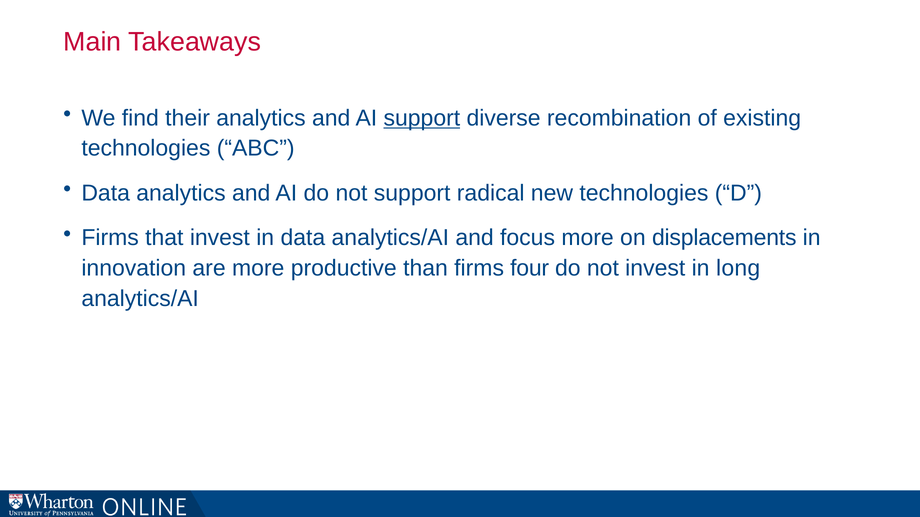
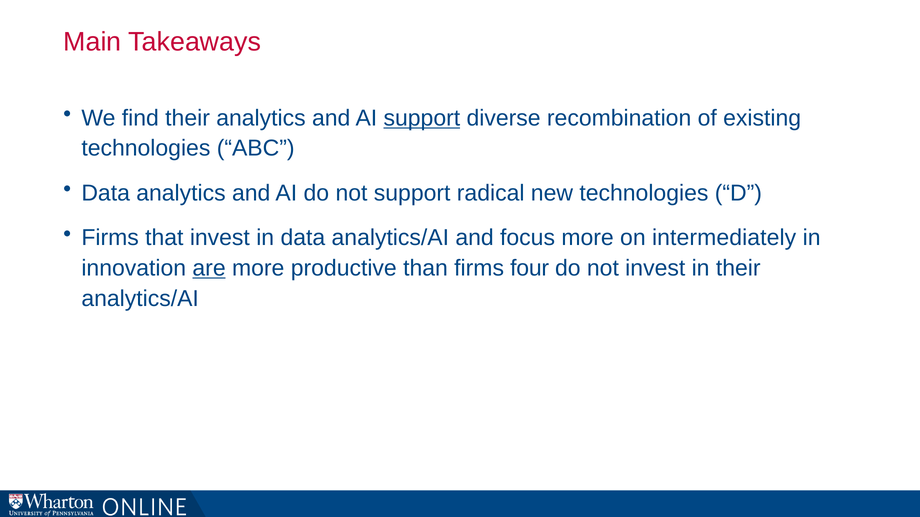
displacements: displacements -> intermediately
are underline: none -> present
in long: long -> their
